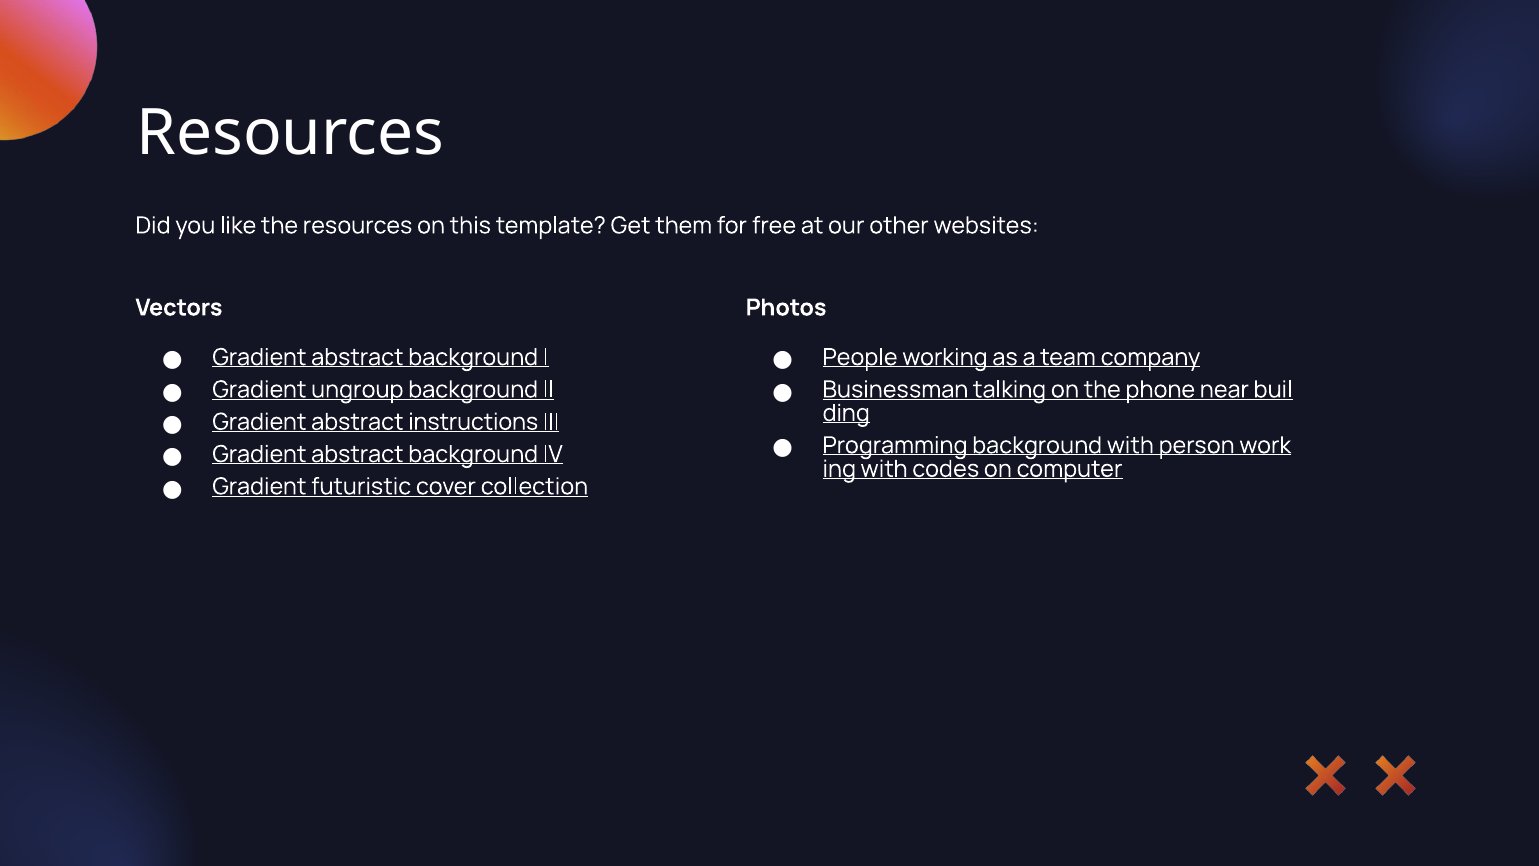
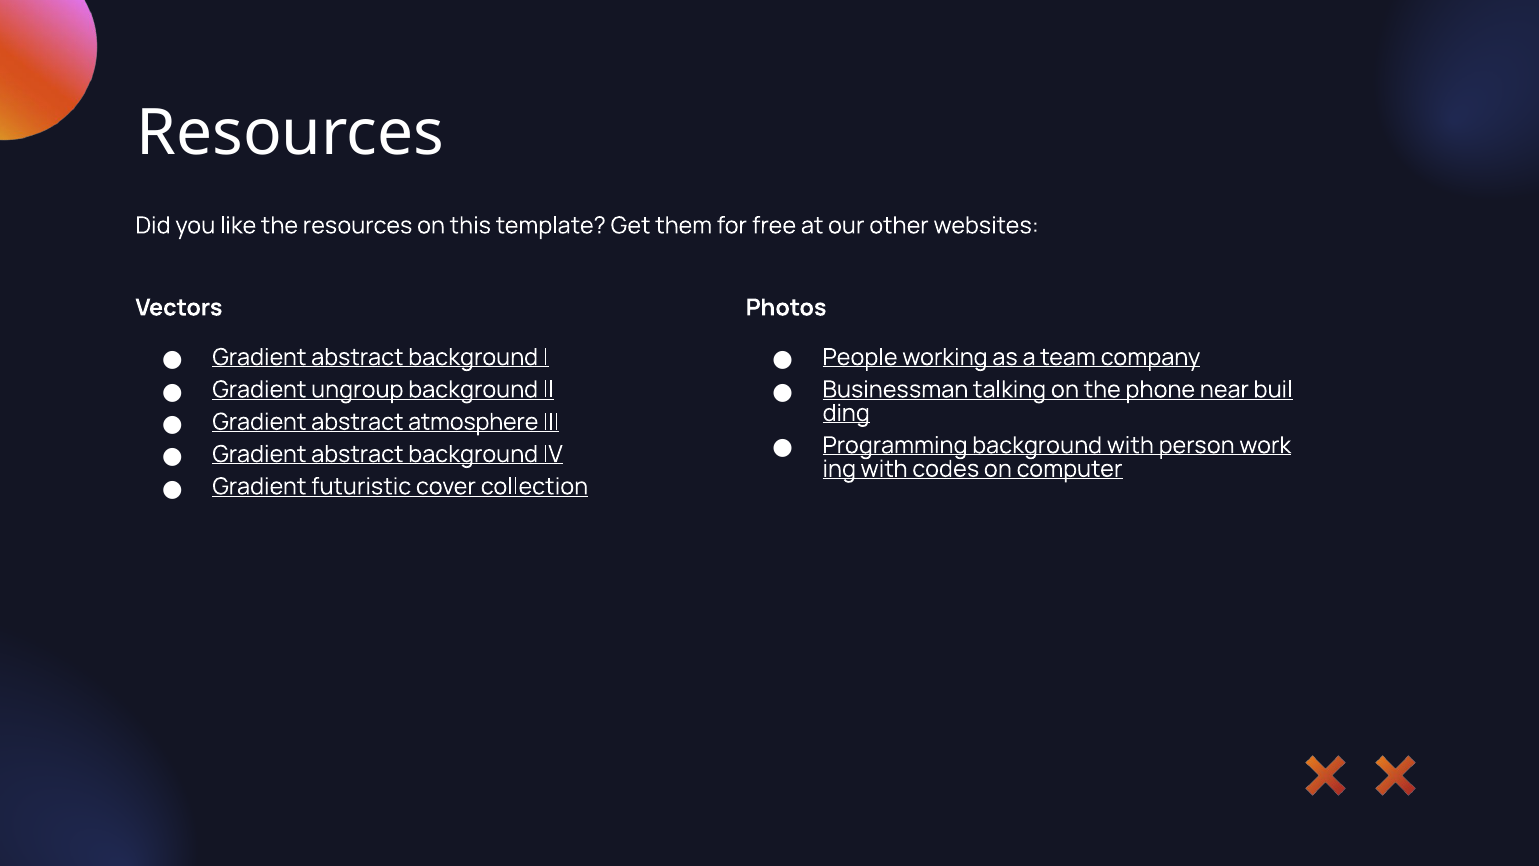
instructions: instructions -> atmosphere
